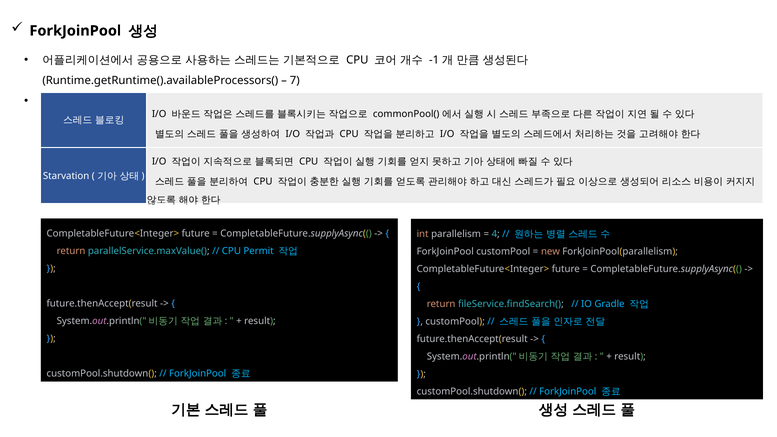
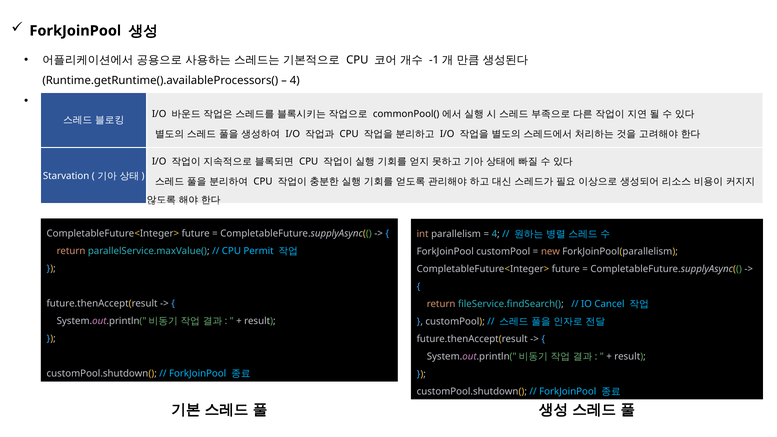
7 at (295, 81): 7 -> 4
Gradle: Gradle -> Cancel
